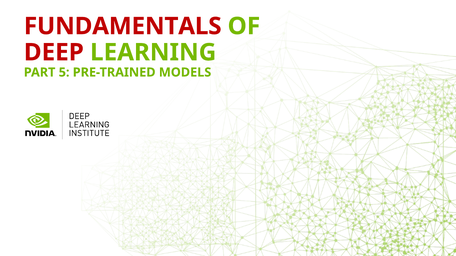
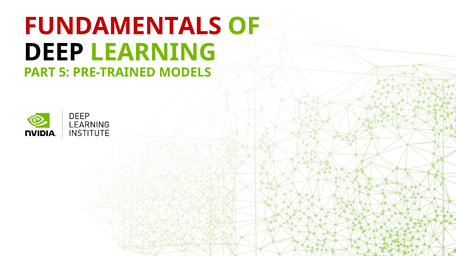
DEEP colour: red -> black
